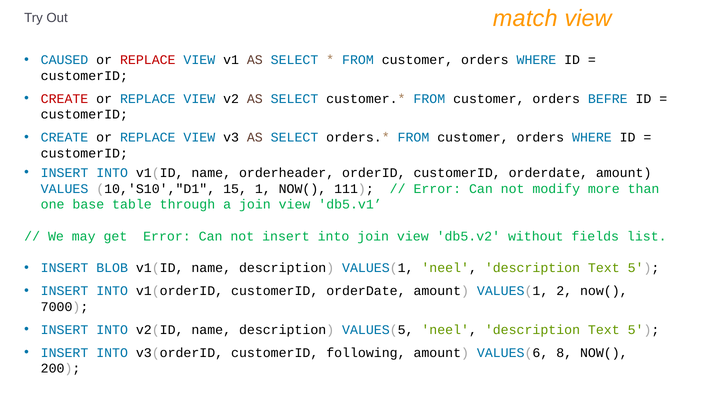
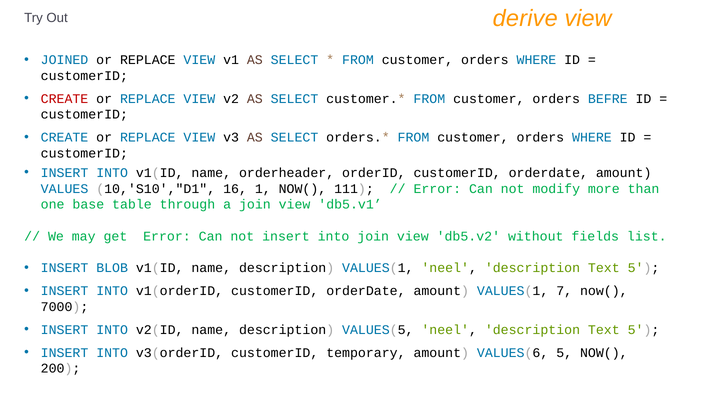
match: match -> derive
CAUSED: CAUSED -> JOINED
REPLACE at (148, 60) colour: red -> black
15: 15 -> 16
2: 2 -> 7
following: following -> temporary
VALUES(6 8: 8 -> 5
